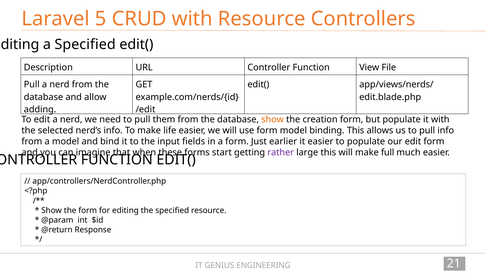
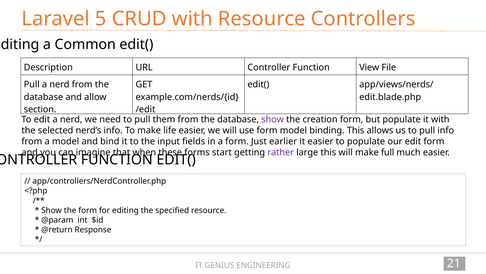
a Specified: Specified -> Common
adding: adding -> section
show at (273, 119) colour: orange -> purple
